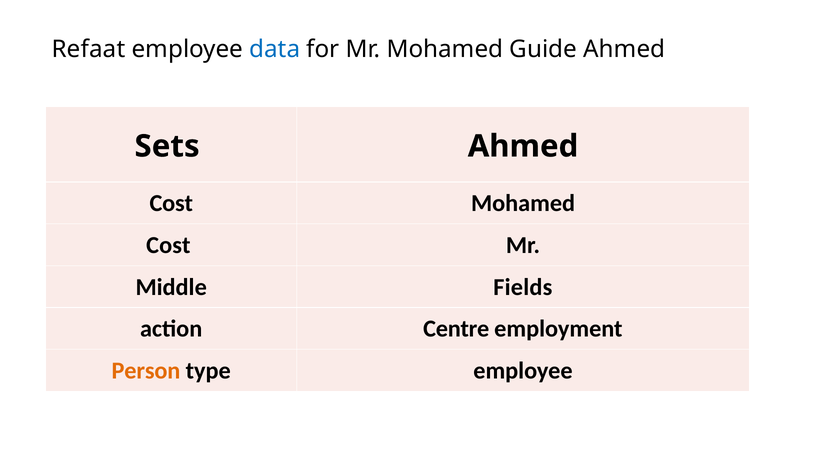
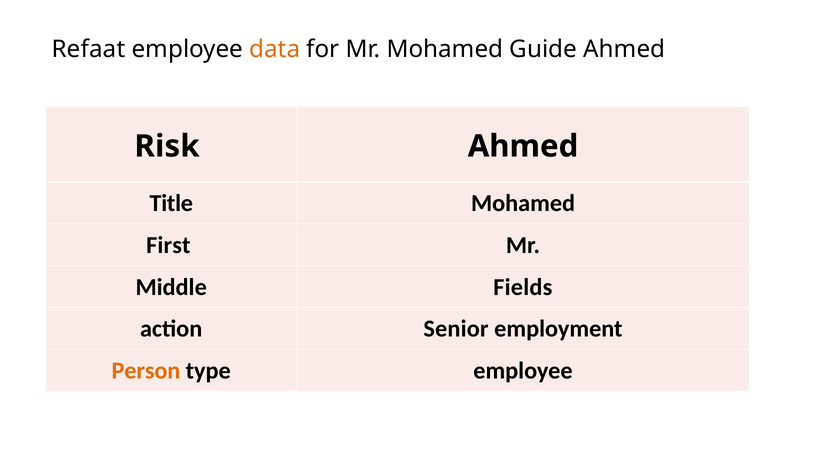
data colour: blue -> orange
Sets: Sets -> Risk
Cost at (171, 203): Cost -> Title
Cost at (168, 245): Cost -> First
Centre: Centre -> Senior
